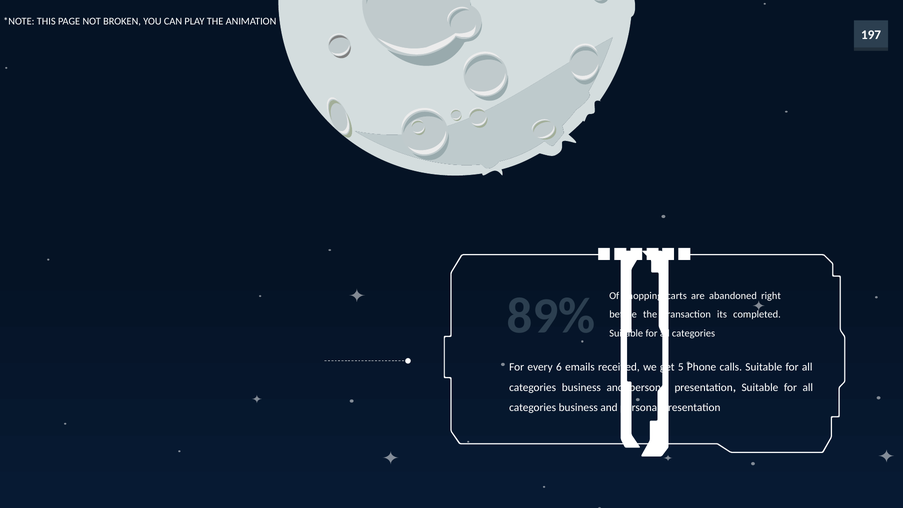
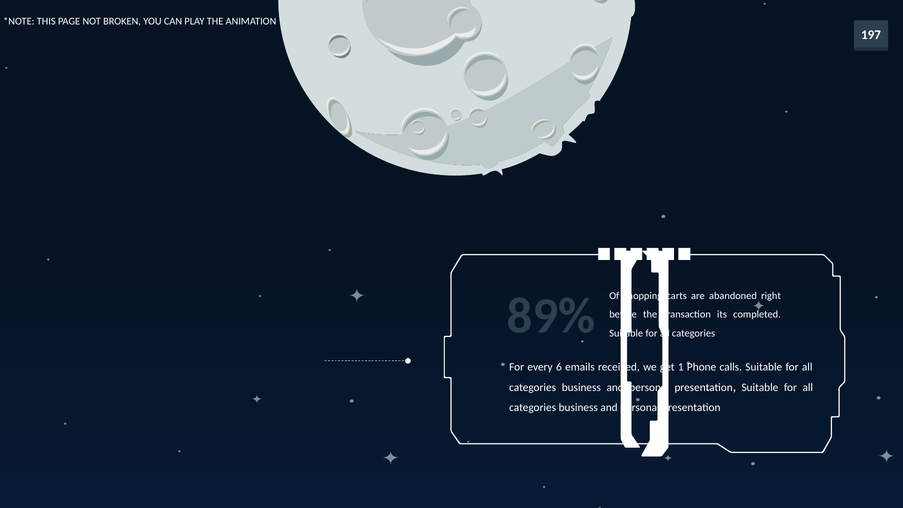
5: 5 -> 1
